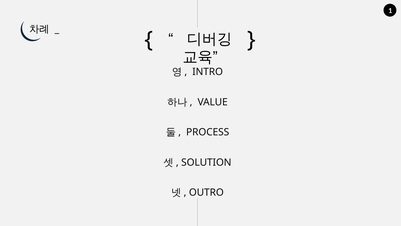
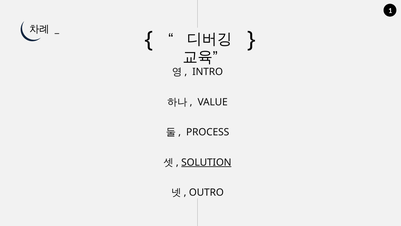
SOLUTION underline: none -> present
